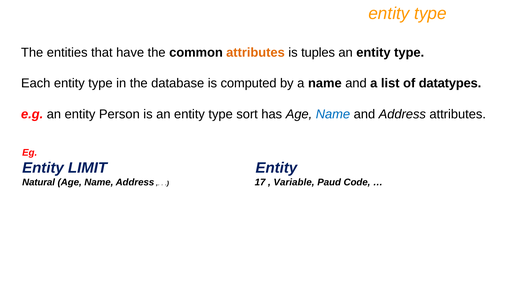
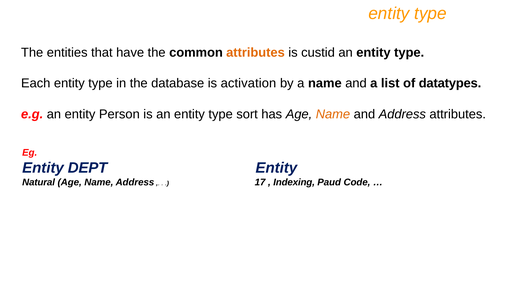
tuples: tuples -> custid
computed: computed -> activation
Name at (333, 114) colour: blue -> orange
LIMIT: LIMIT -> DEPT
Variable: Variable -> Indexing
